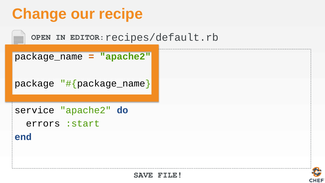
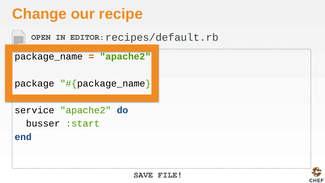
errors: errors -> busser
